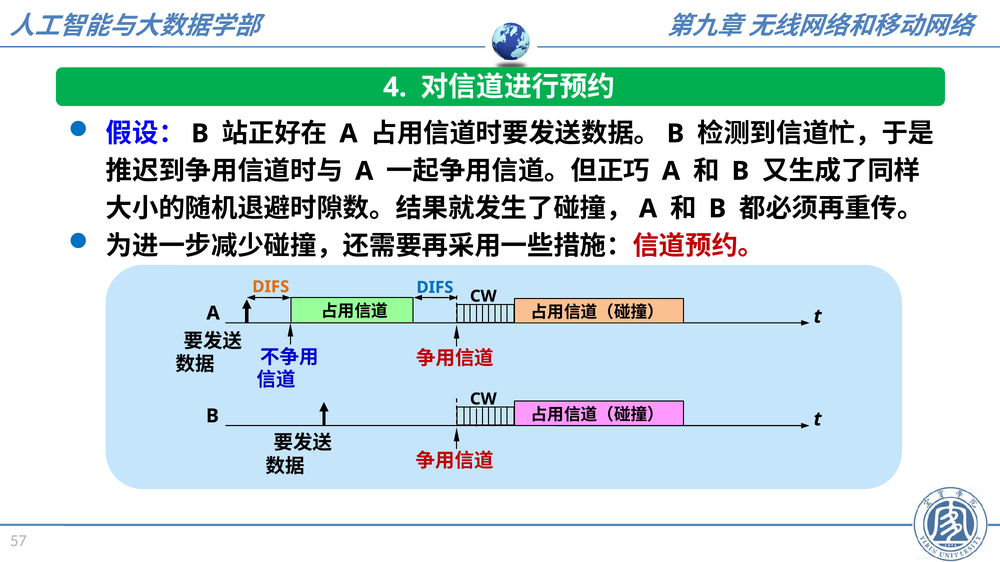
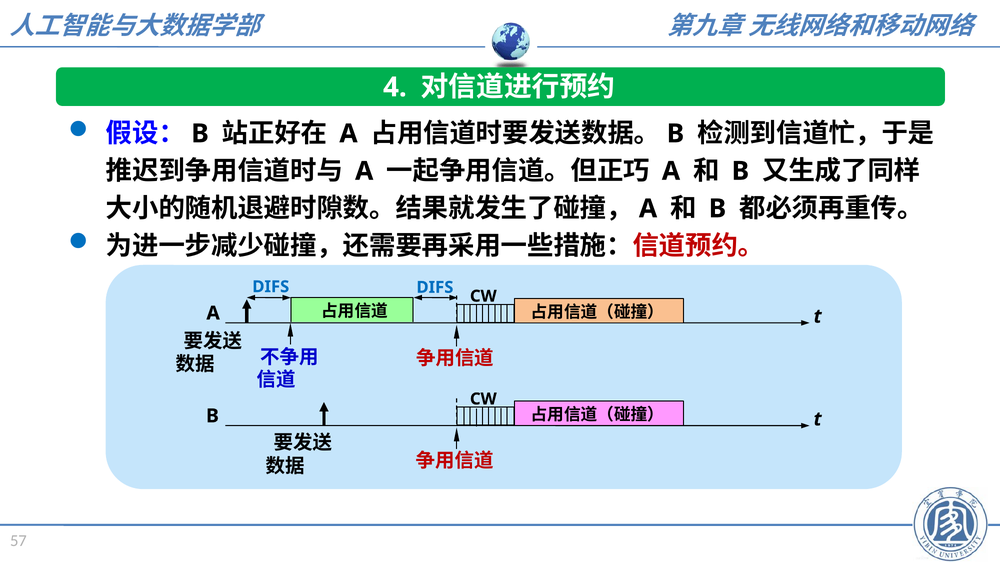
DIFS at (271, 287) colour: orange -> blue
